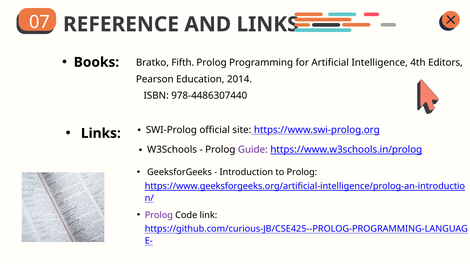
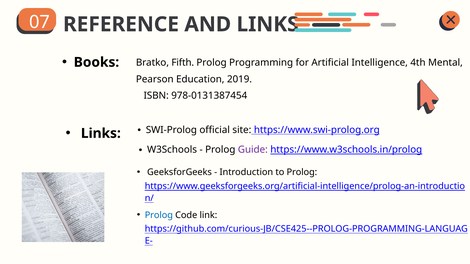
Editors: Editors -> Mental
2014: 2014 -> 2019
978-4486307440: 978-4486307440 -> 978-0131387454
Prolog at (159, 215) colour: purple -> blue
